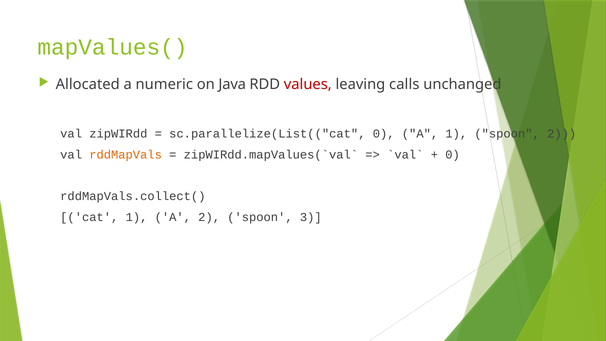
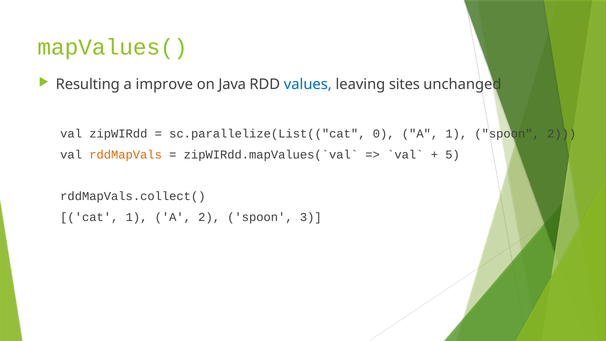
Allocated: Allocated -> Resulting
numeric: numeric -> improve
values colour: red -> blue
calls: calls -> sites
0 at (453, 155): 0 -> 5
